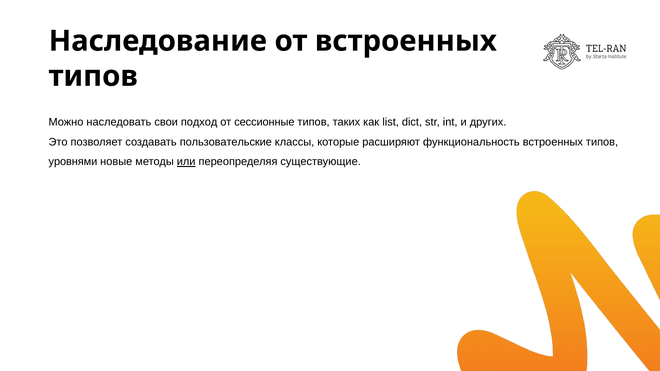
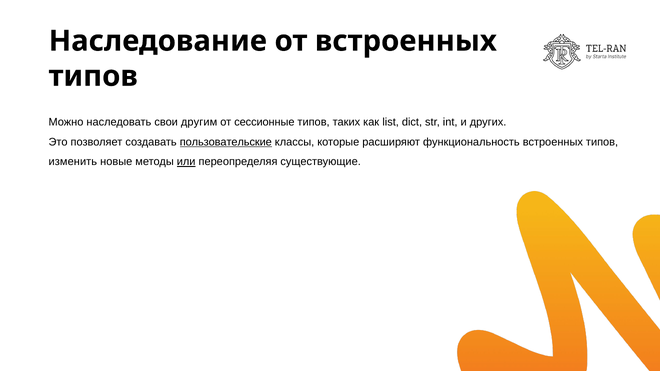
подход: подход -> другим
пользовательские underline: none -> present
уровнями: уровнями -> изменить
